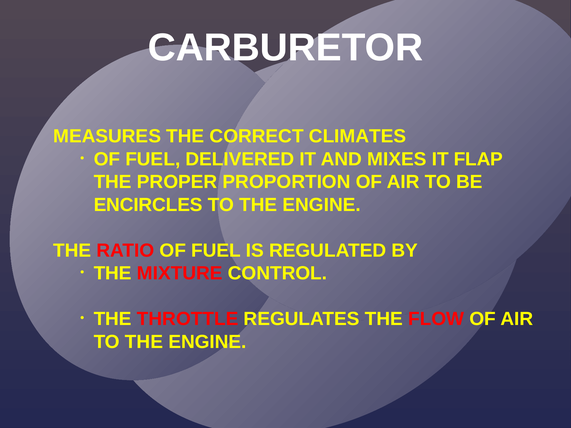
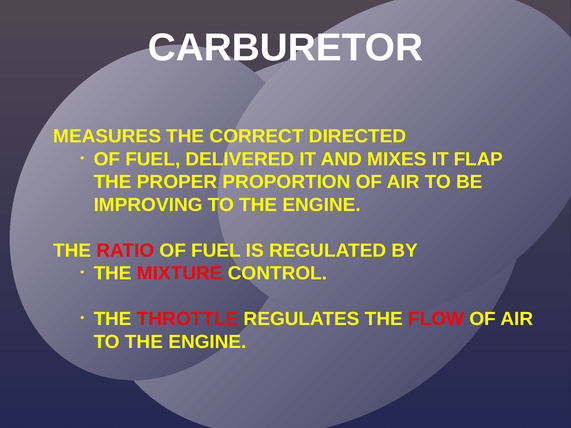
CLIMATES: CLIMATES -> DIRECTED
ENCIRCLES: ENCIRCLES -> IMPROVING
